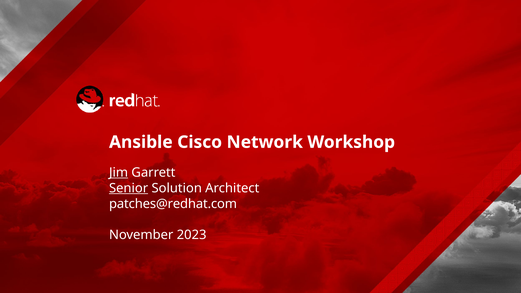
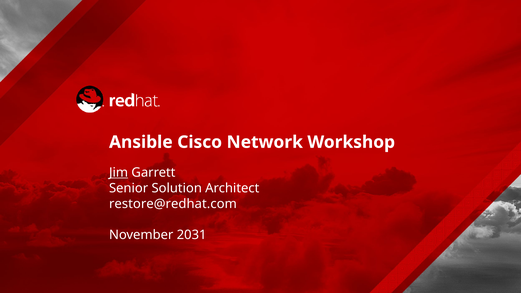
Senior underline: present -> none
patches@redhat.com: patches@redhat.com -> restore@redhat.com
2023: 2023 -> 2031
